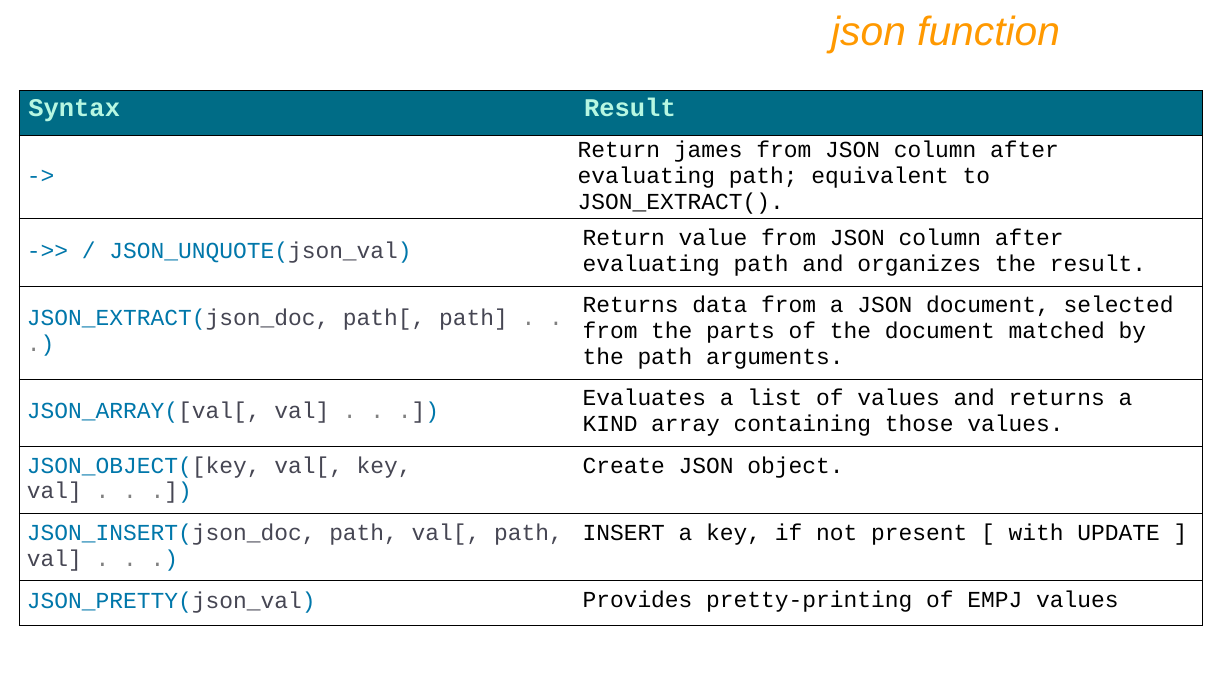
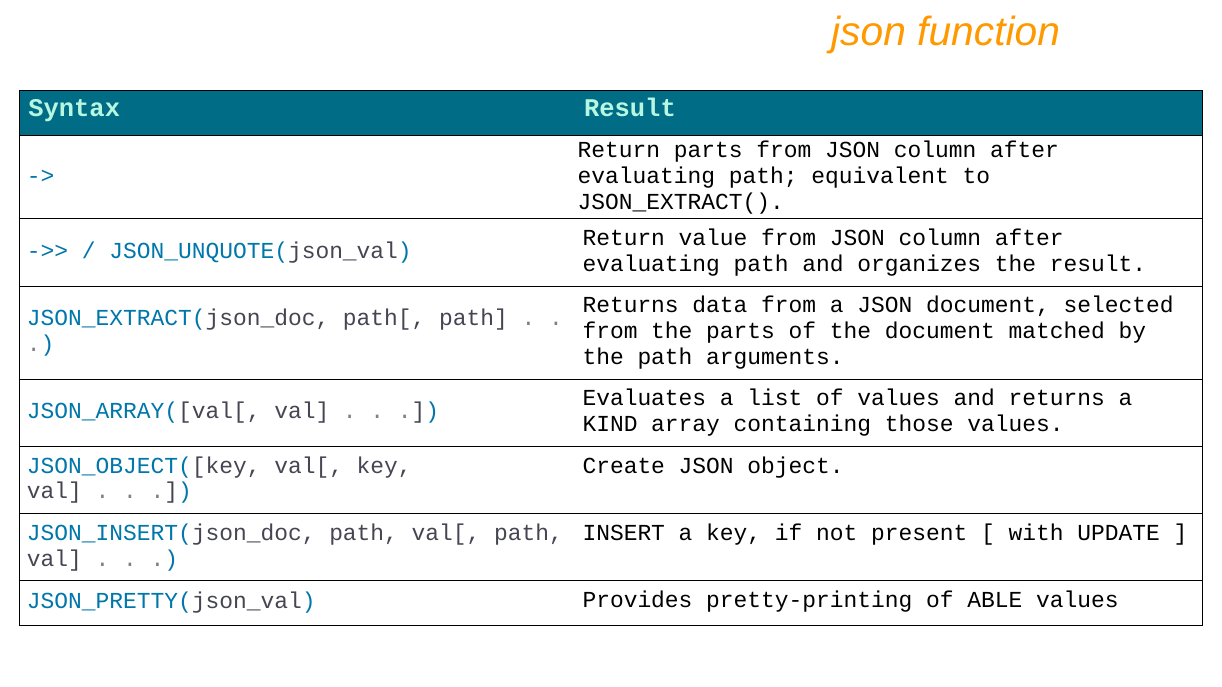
Return james: james -> parts
EMPJ: EMPJ -> ABLE
